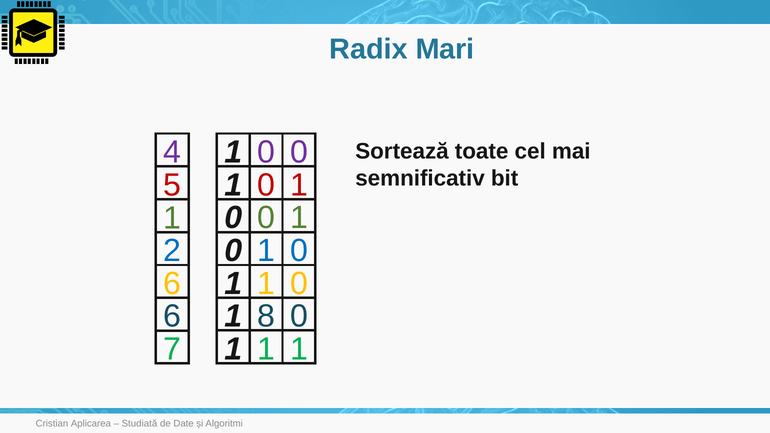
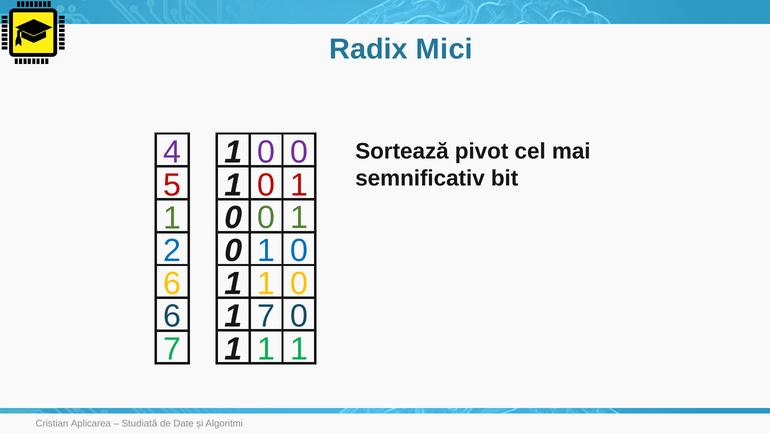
Mari: Mari -> Mici
toate: toate -> pivot
1 8: 8 -> 7
